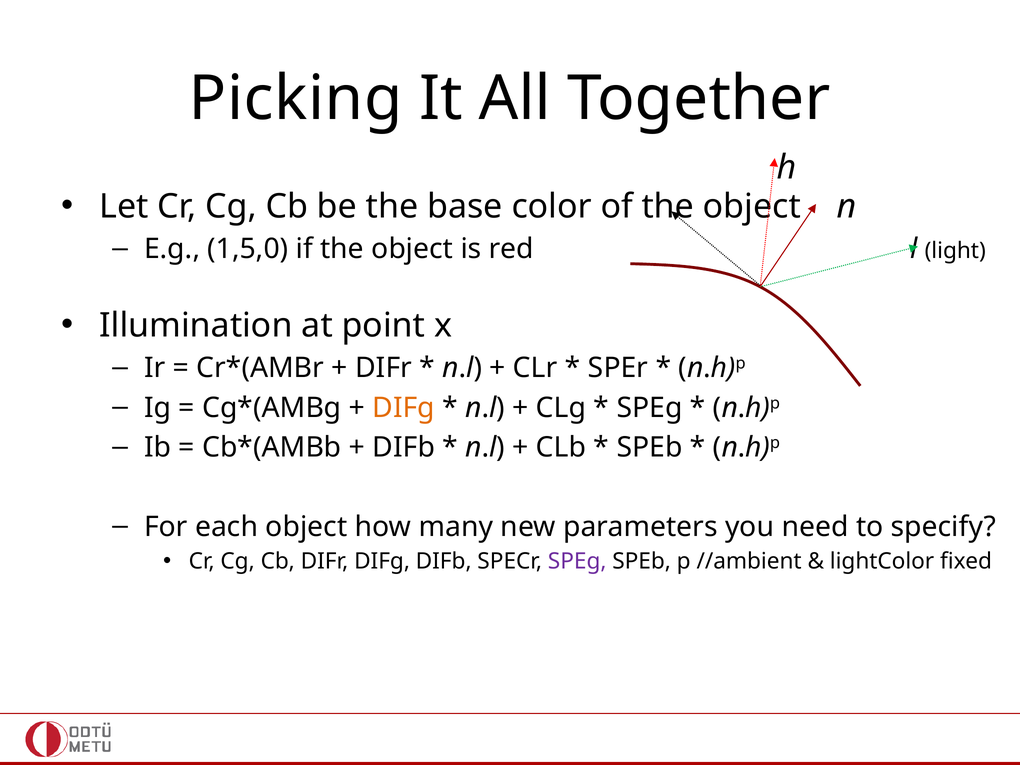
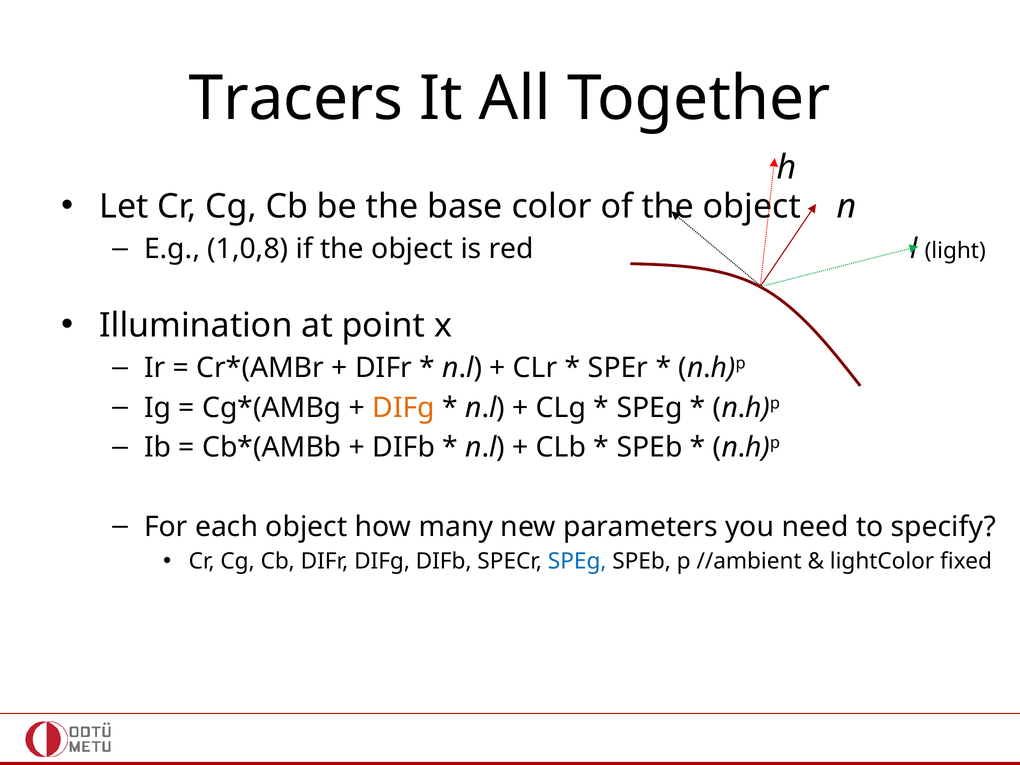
Picking: Picking -> Tracers
1,5,0: 1,5,0 -> 1,0,8
SPEg at (577, 561) colour: purple -> blue
